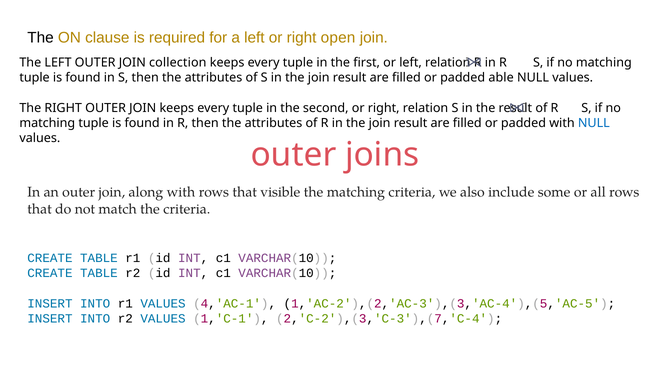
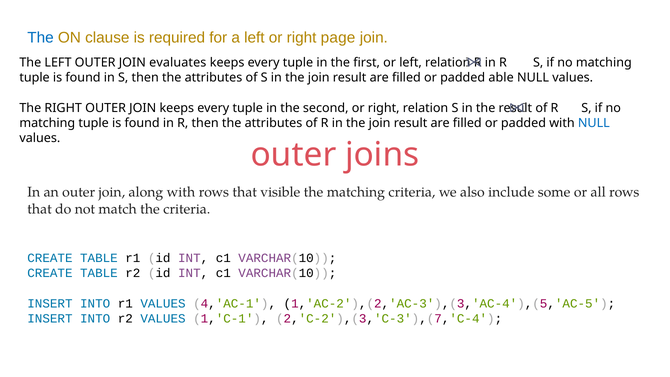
The at (41, 37) colour: black -> blue
open: open -> page
collection: collection -> evaluates
